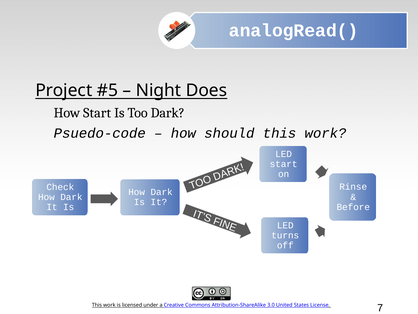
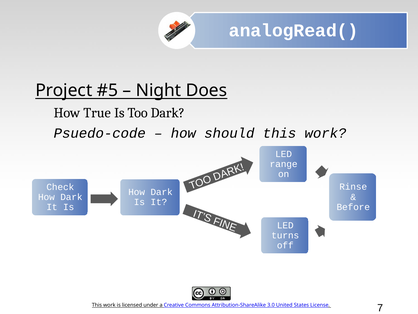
How Start: Start -> True
start at (284, 164): start -> range
